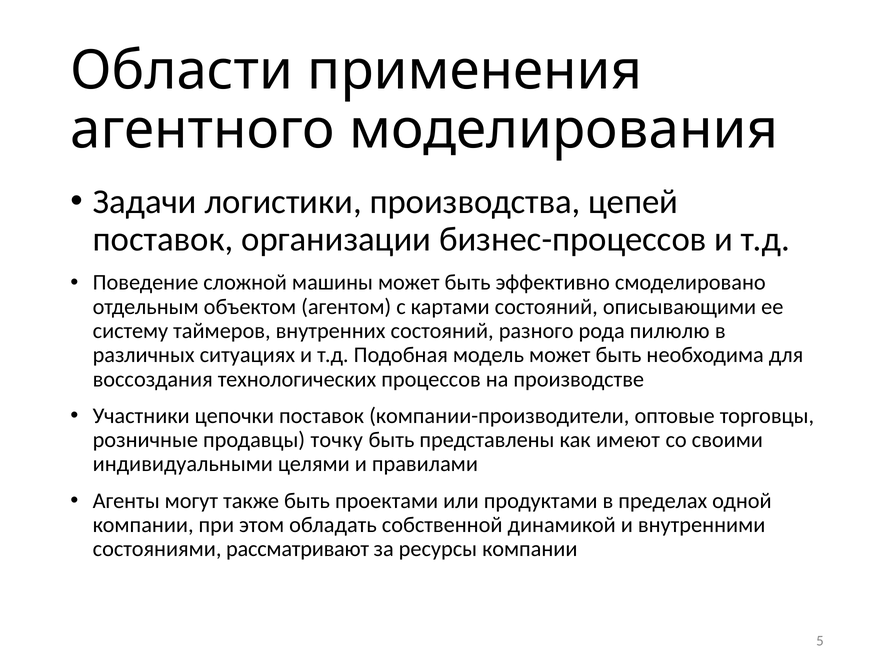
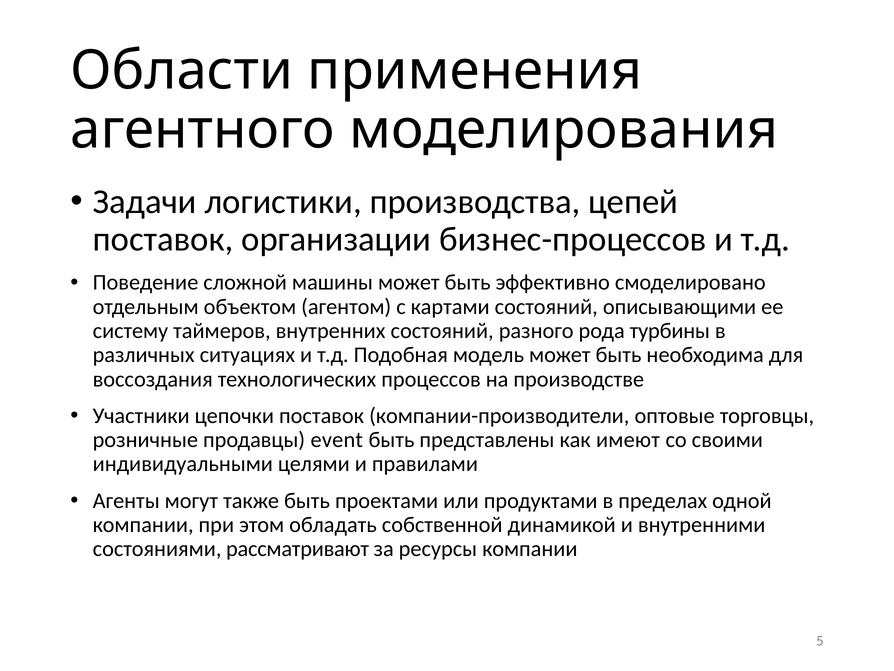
пилюлю: пилюлю -> турбины
точку: точку -> event
